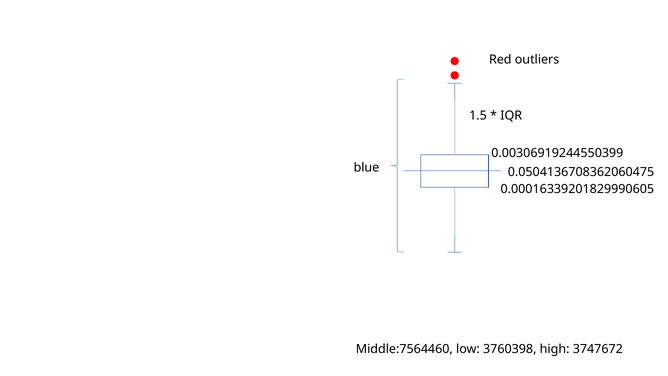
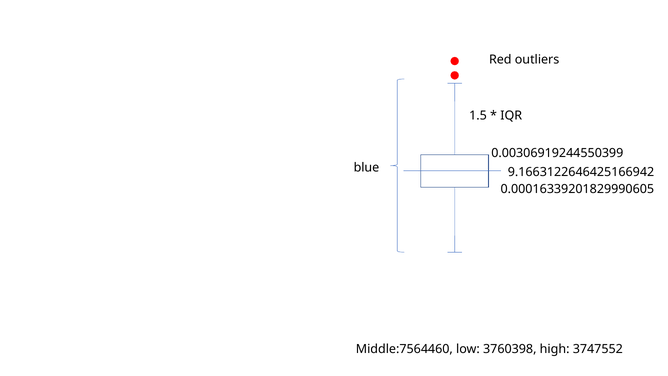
0.0504136708362060475: 0.0504136708362060475 -> 9.1663122646425166942
3747672: 3747672 -> 3747552
